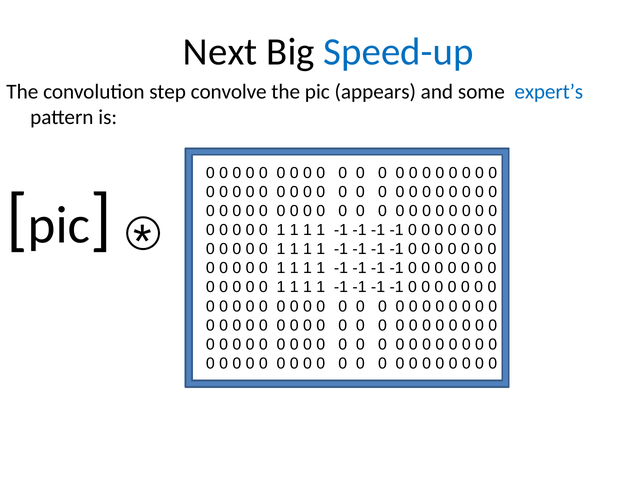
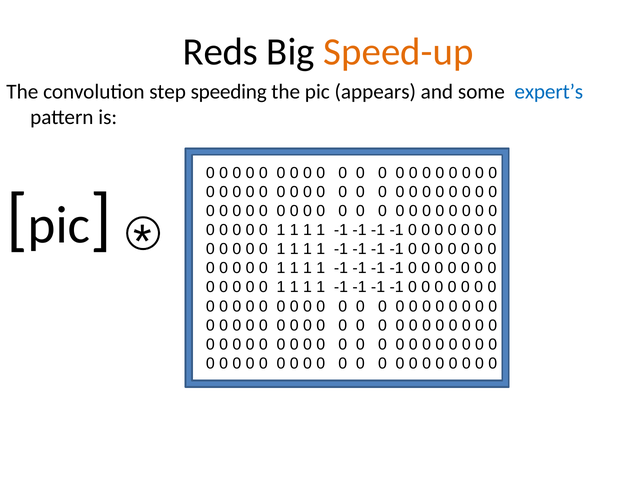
Next: Next -> Reds
Speed-up colour: blue -> orange
convolve: convolve -> speeding
